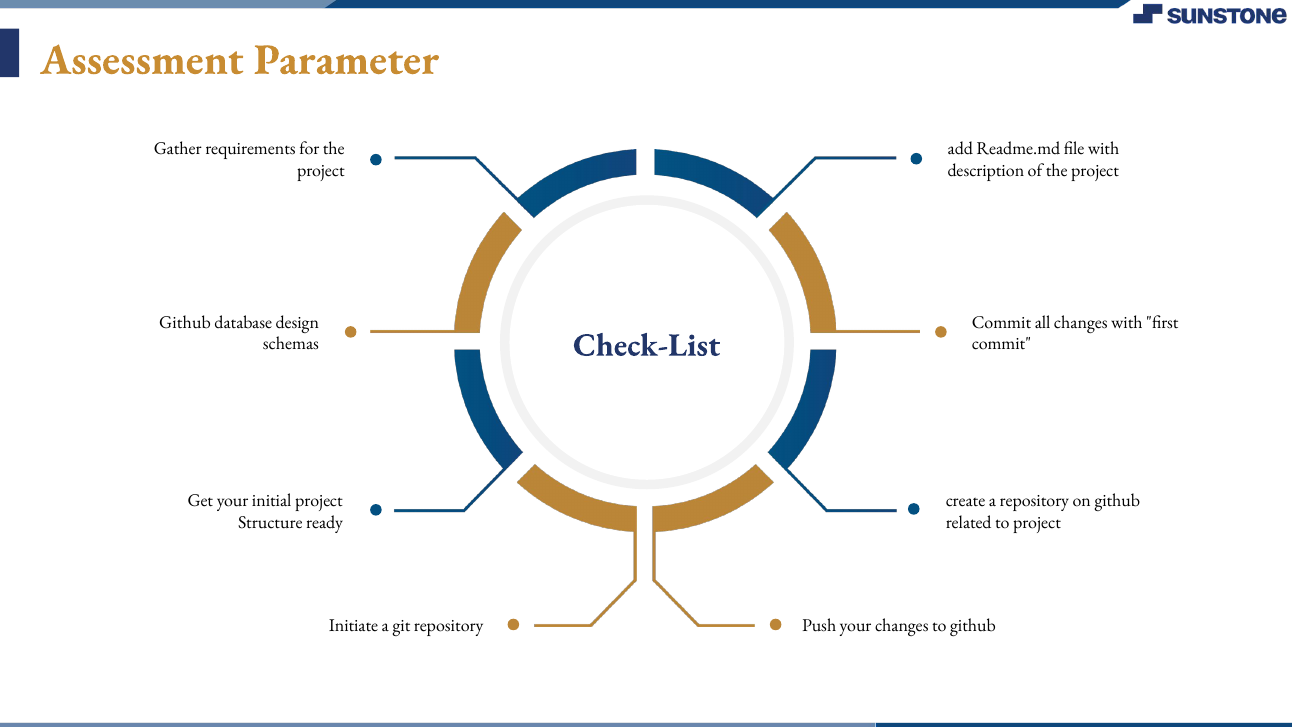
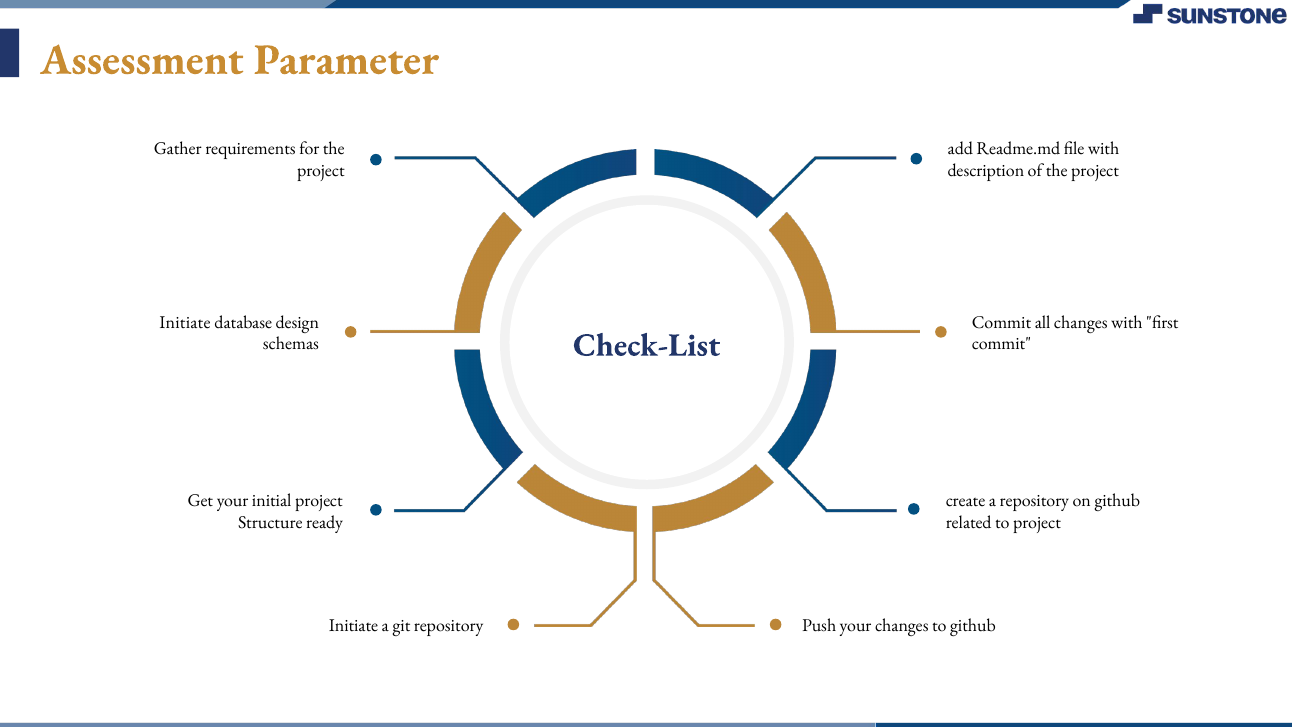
Github at (185, 322): Github -> Initiate
